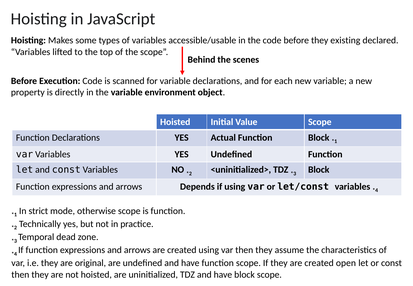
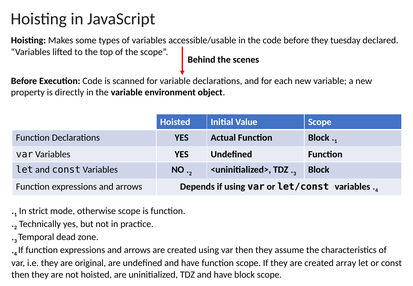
existing: existing -> tuesday
open: open -> array
